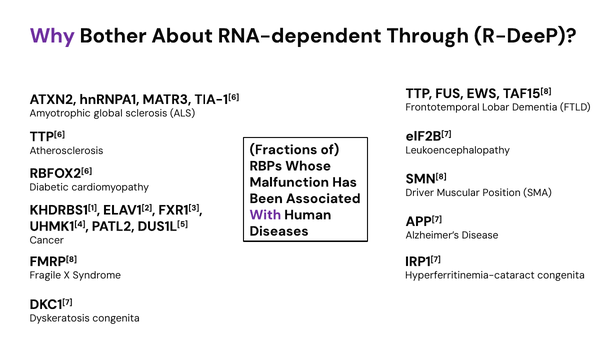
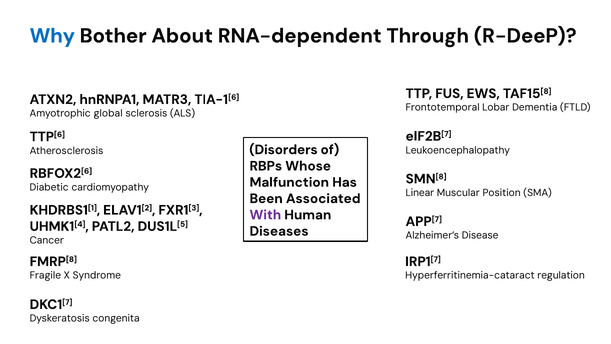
Why colour: purple -> blue
Fractions: Fractions -> Disorders
Driver: Driver -> Linear
Hyperferritinemia-cataract congenita: congenita -> regulation
